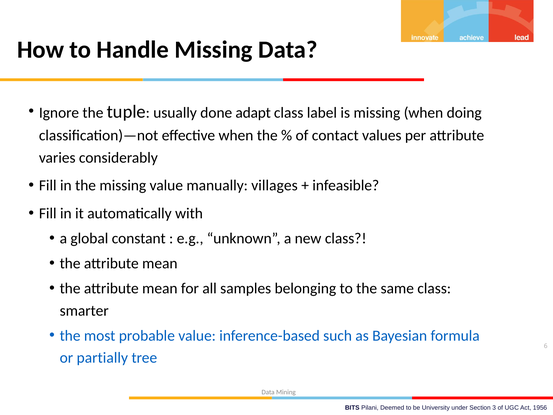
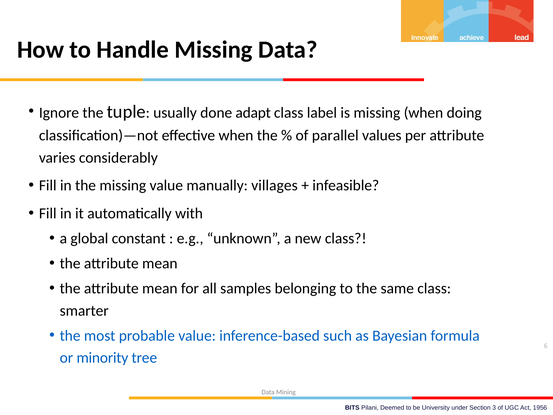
contact: contact -> parallel
partially: partially -> minority
